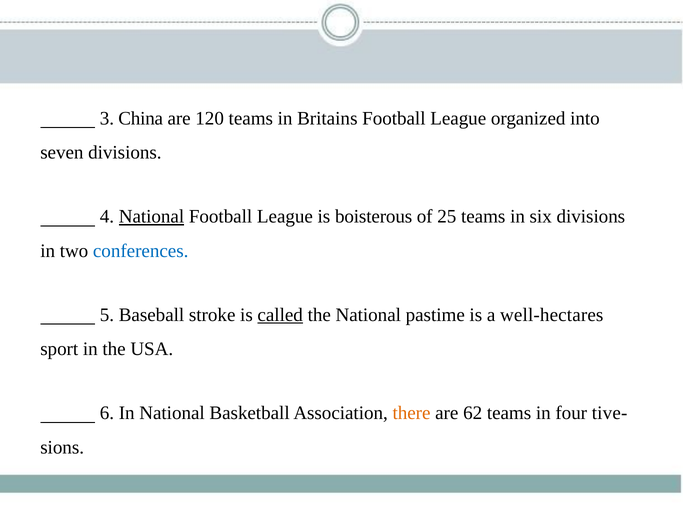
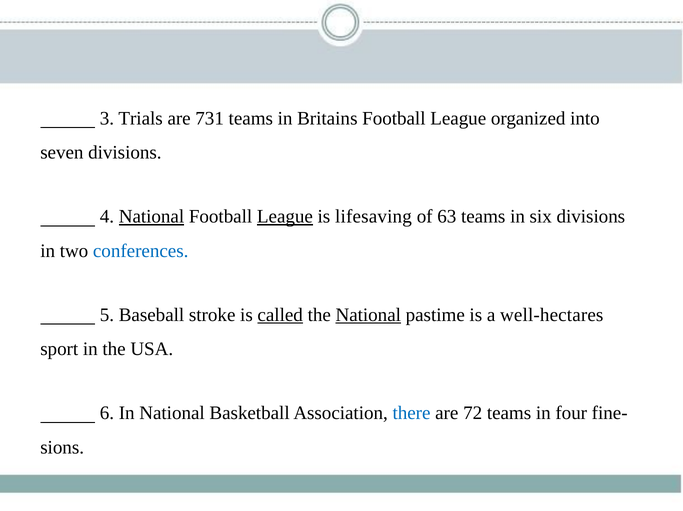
China: China -> Trials
120: 120 -> 731
League at (285, 217) underline: none -> present
boisterous: boisterous -> lifesaving
25: 25 -> 63
National at (368, 315) underline: none -> present
there colour: orange -> blue
62: 62 -> 72
tive-: tive- -> fine-
